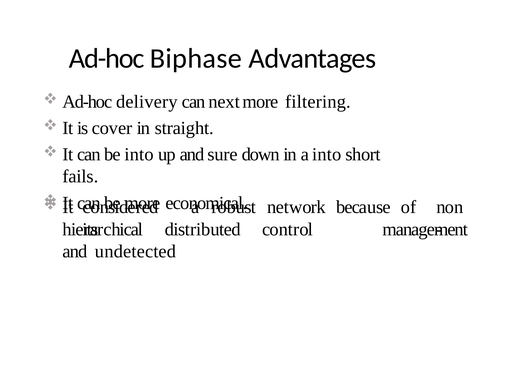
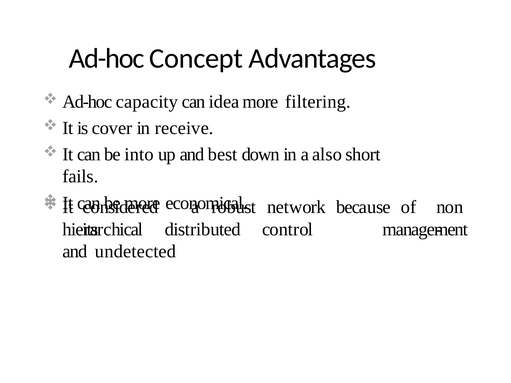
Biphase: Biphase -> Concept
delivery: delivery -> capacity
next: next -> idea
straight: straight -> receive
sure: sure -> best
a into: into -> also
